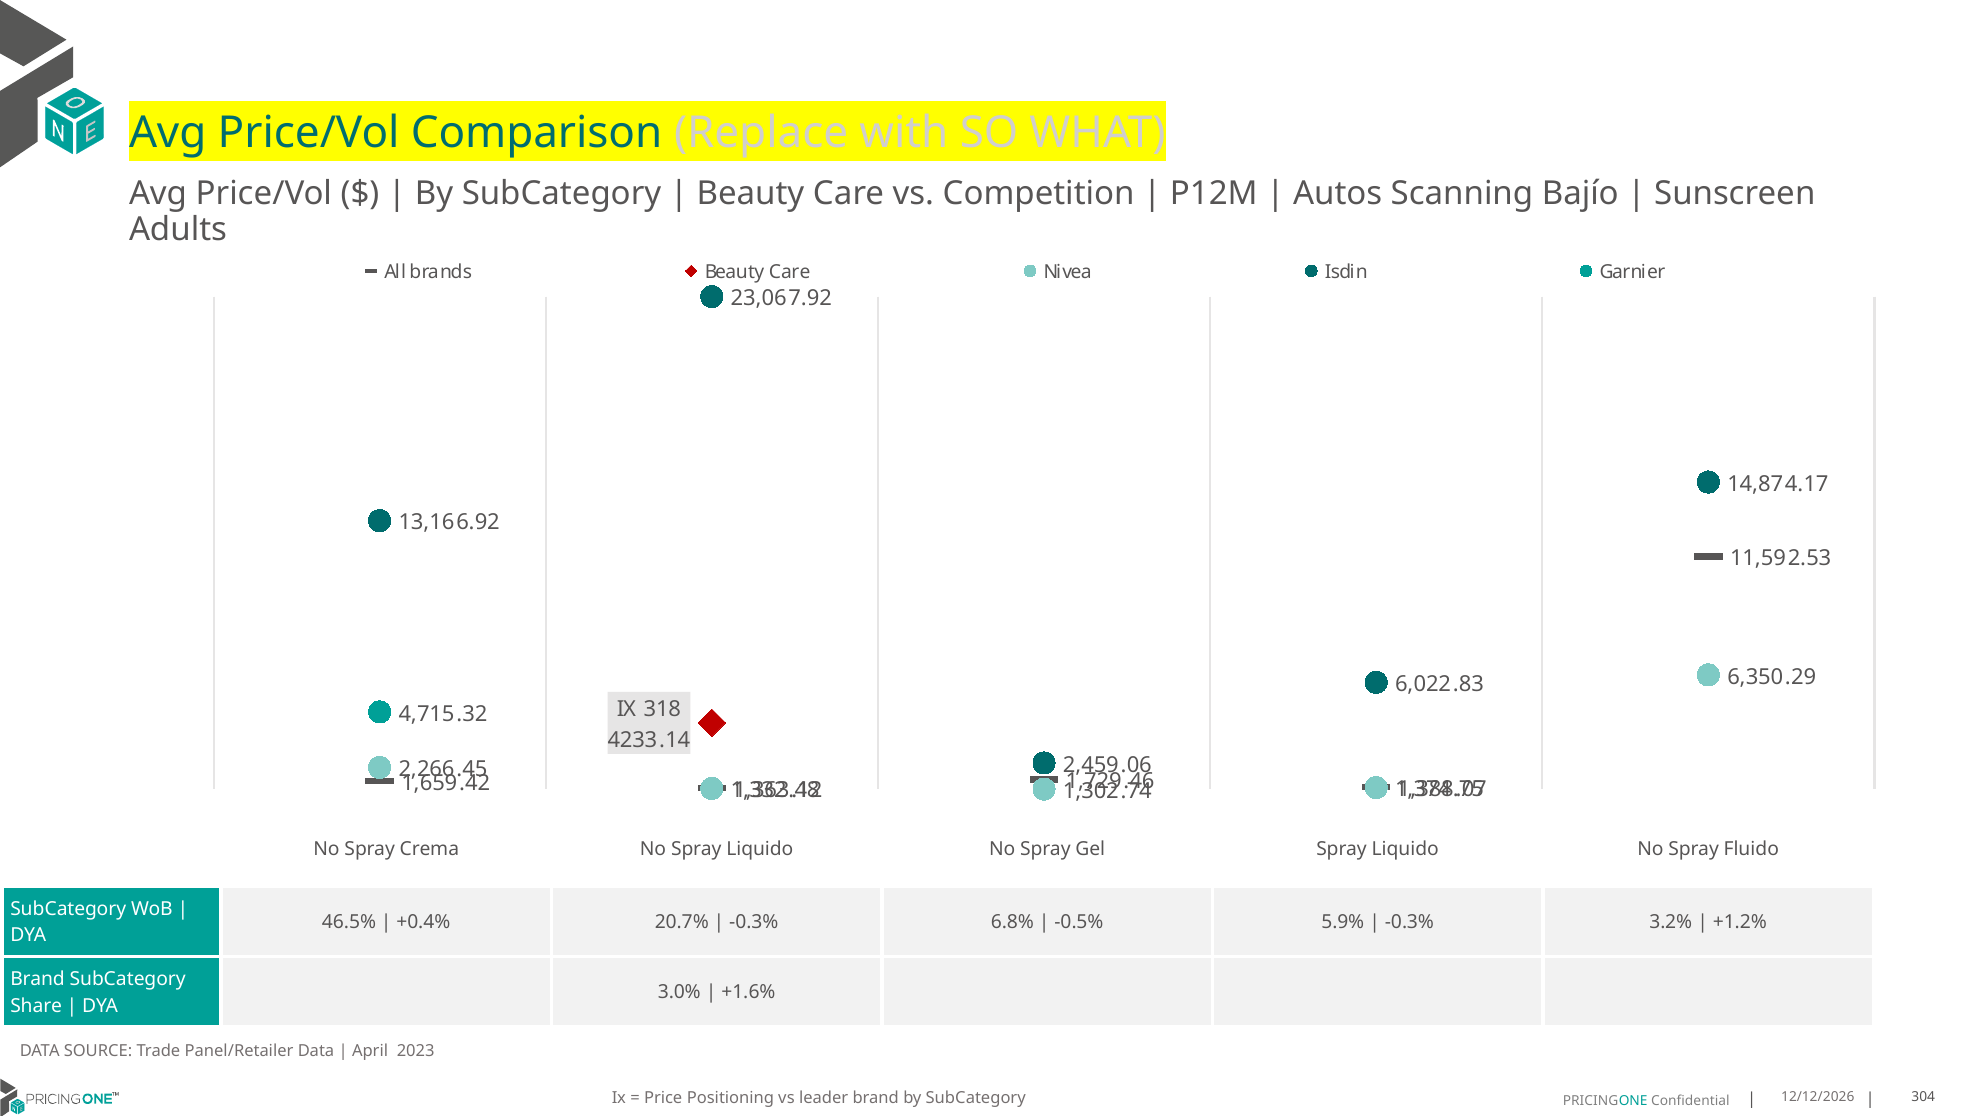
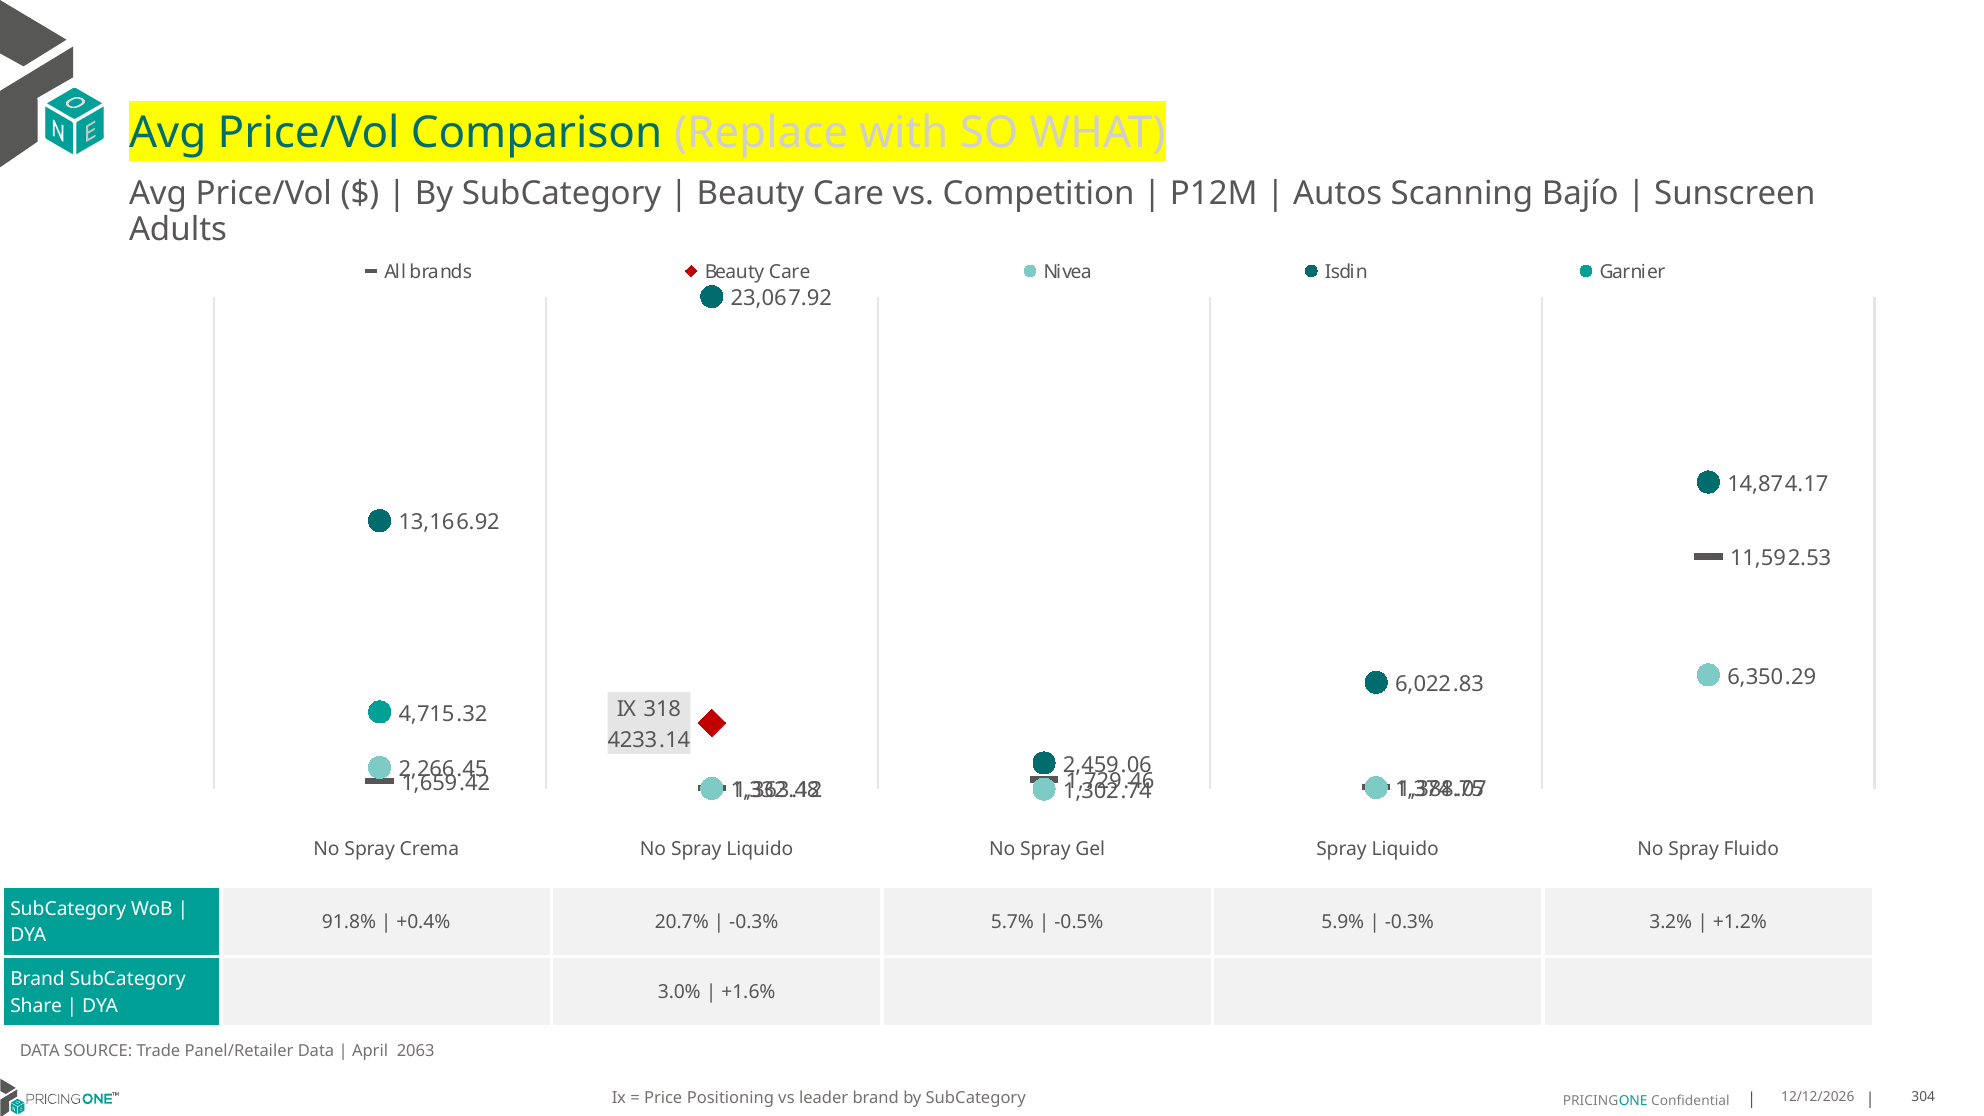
46.5%: 46.5% -> 91.8%
6.8%: 6.8% -> 5.7%
2023: 2023 -> 2063
